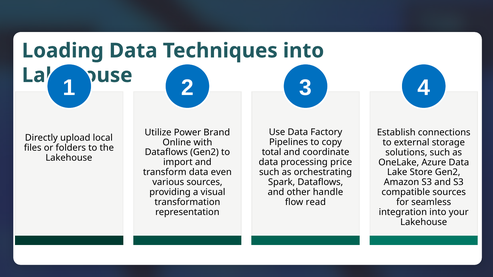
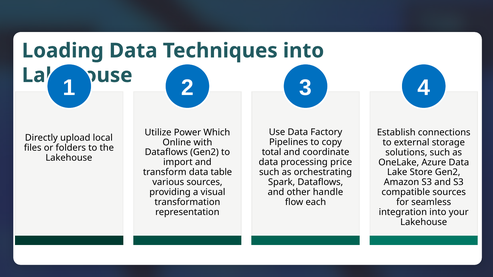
Brand: Brand -> Which
even: even -> table
read: read -> each
